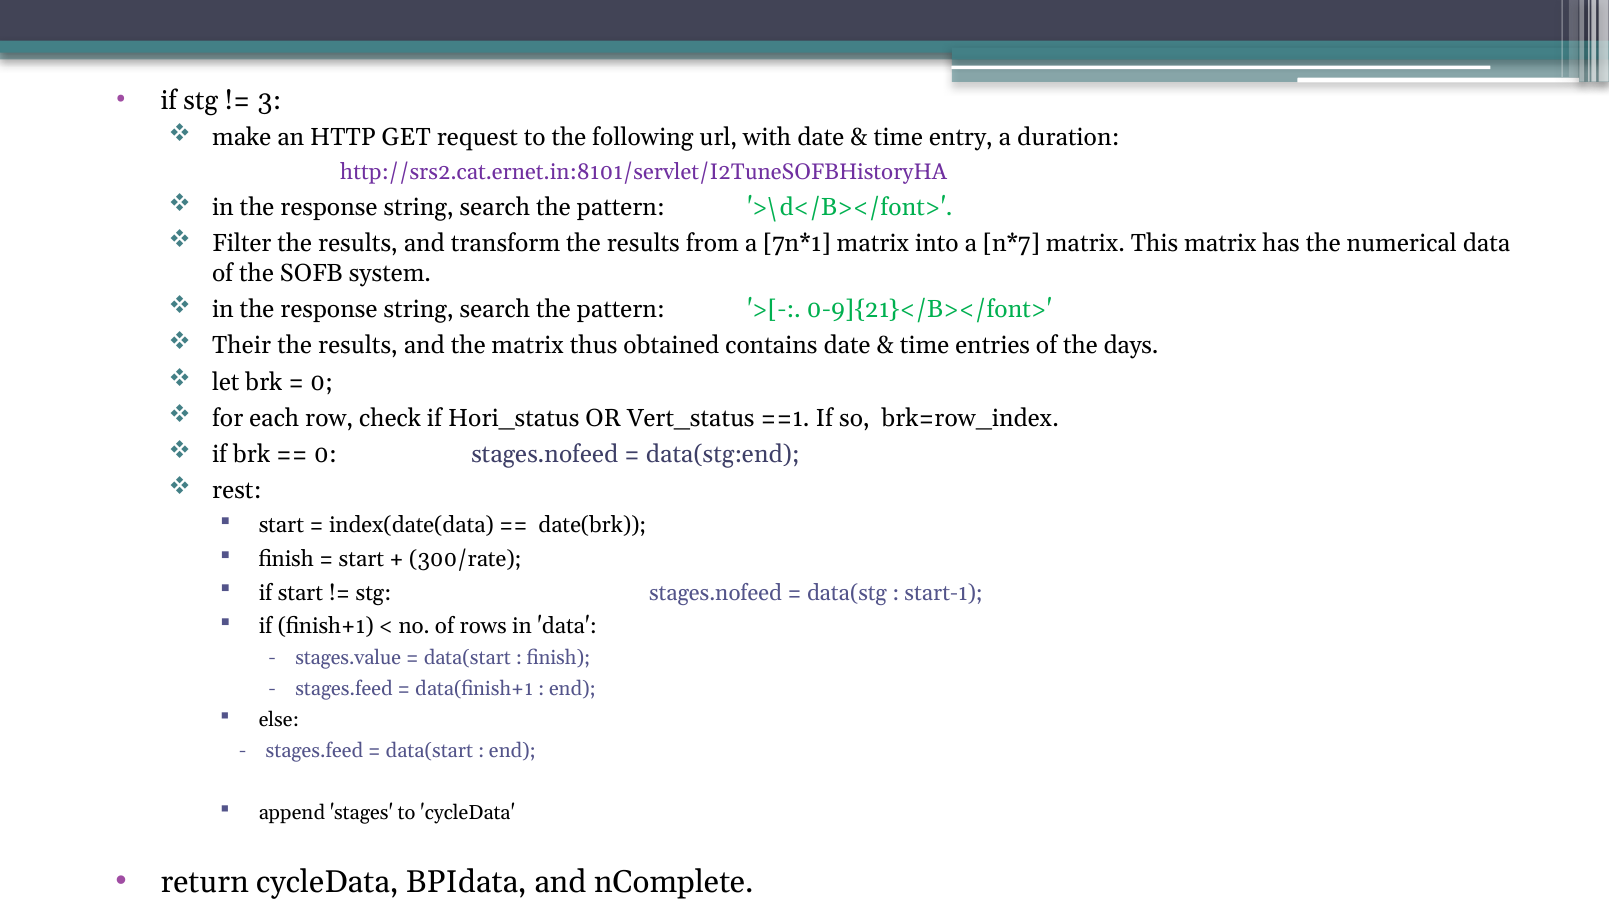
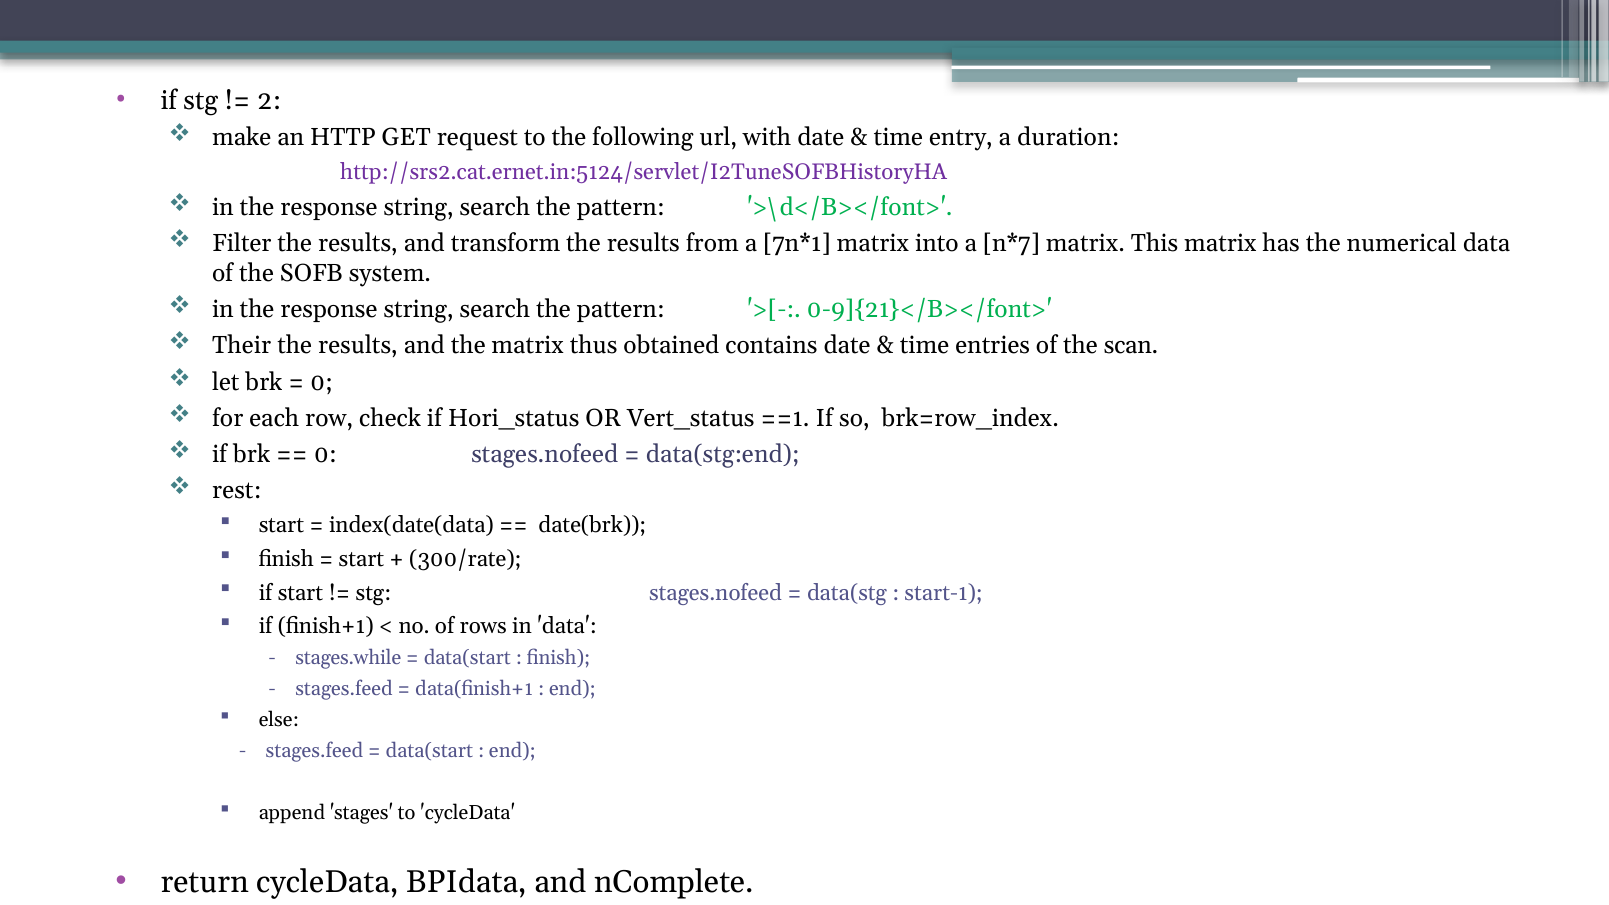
3: 3 -> 2
http://srs2.cat.ernet.in:8101/servlet/I2TuneSOFBHistoryHA: http://srs2.cat.ernet.in:8101/servlet/I2TuneSOFBHistoryHA -> http://srs2.cat.ernet.in:5124/servlet/I2TuneSOFBHistoryHA
days: days -> scan
stages.value: stages.value -> stages.while
